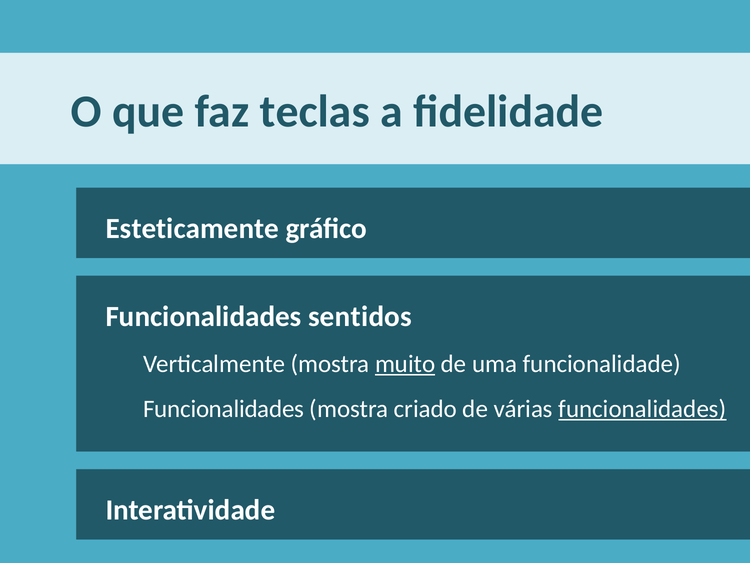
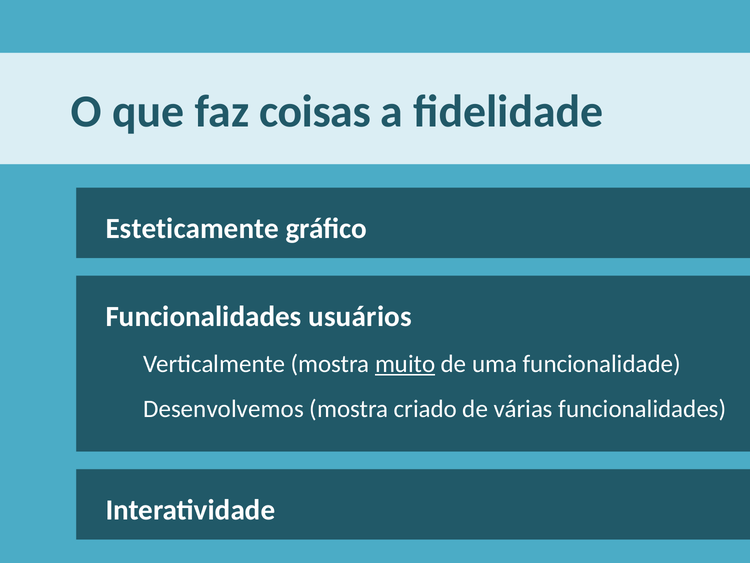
teclas: teclas -> coisas
sentidos: sentidos -> usuários
Funcionalidades at (224, 408): Funcionalidades -> Desenvolvemos
funcionalidades at (642, 408) underline: present -> none
